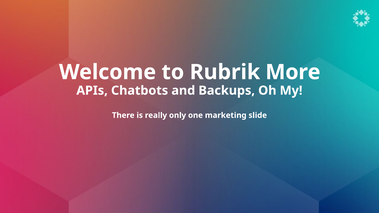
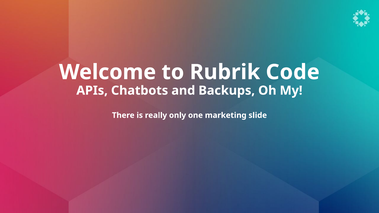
More: More -> Code
